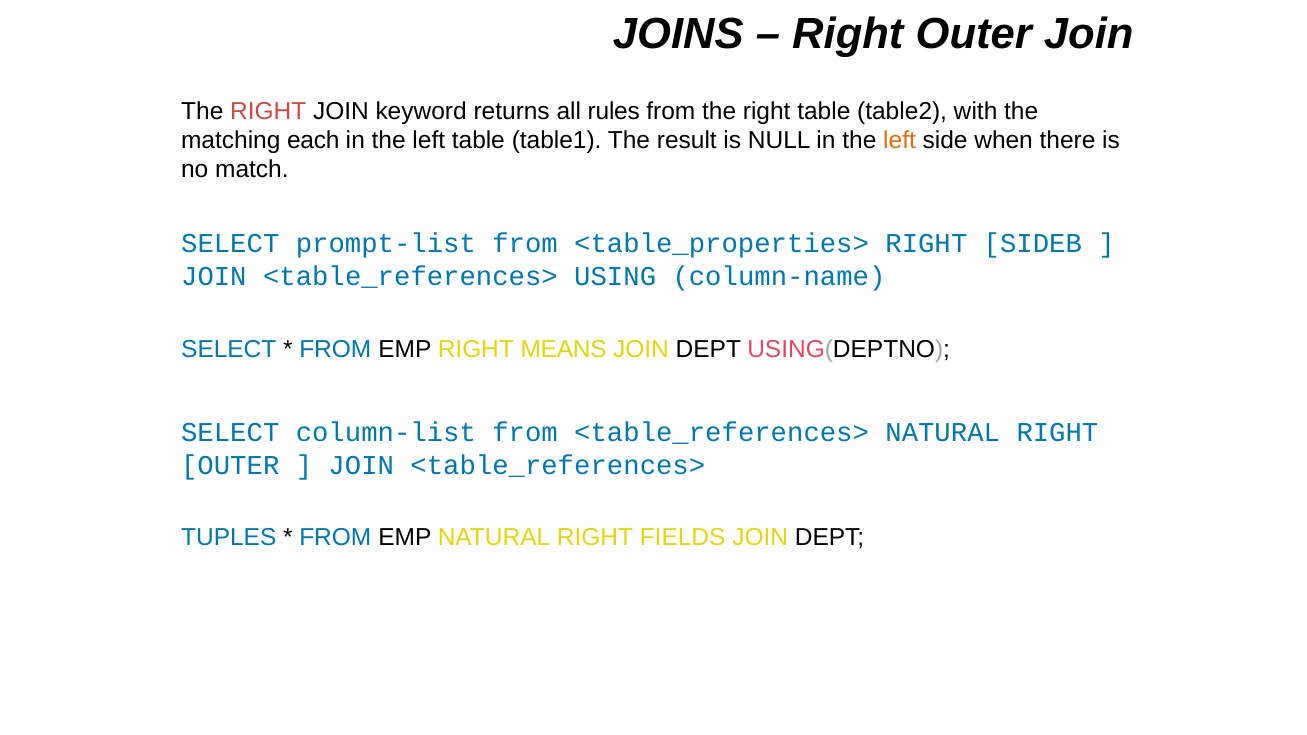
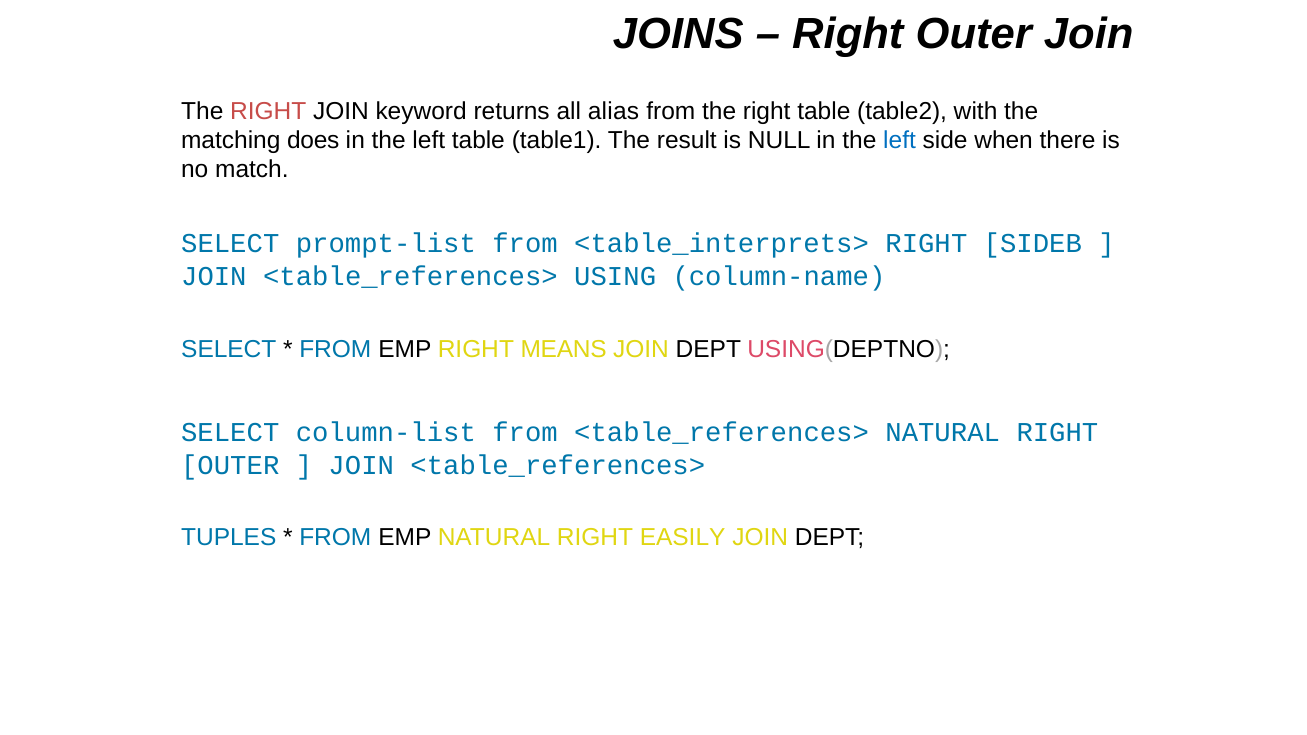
rules: rules -> alias
each: each -> does
left at (900, 140) colour: orange -> blue
<table_properties>: <table_properties> -> <table_interprets>
FIELDS: FIELDS -> EASILY
